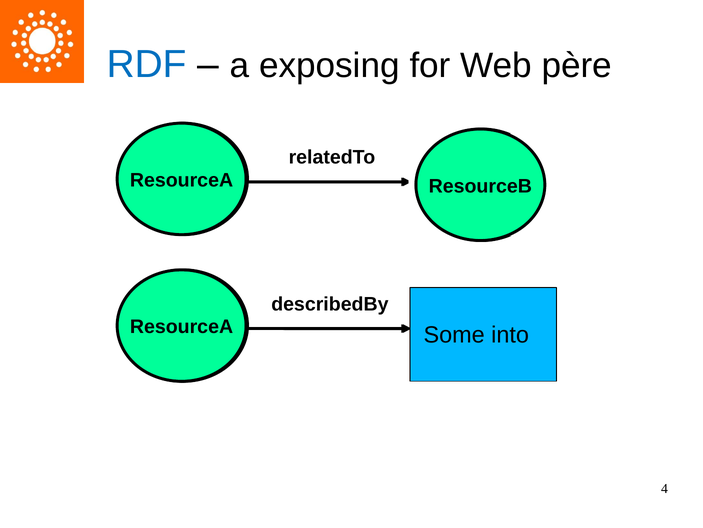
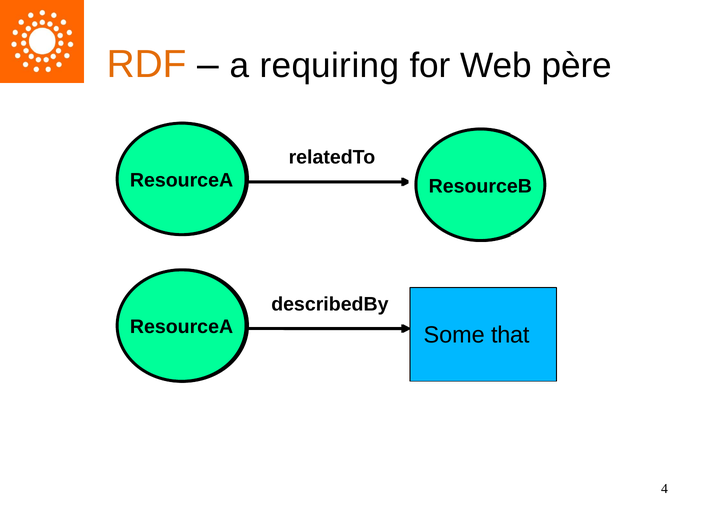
RDF colour: blue -> orange
exposing: exposing -> requiring
into: into -> that
